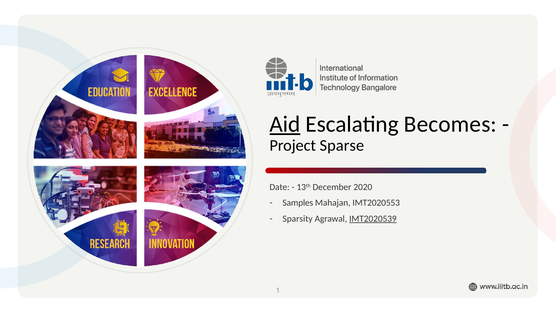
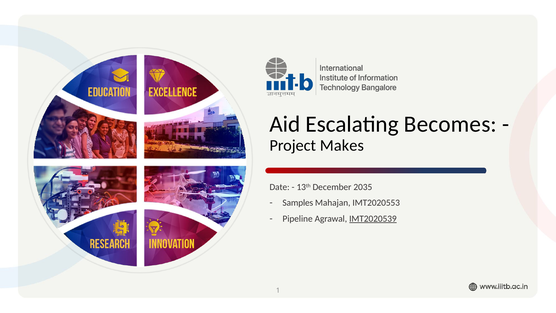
Aid underline: present -> none
Sparse: Sparse -> Makes
2020: 2020 -> 2035
Sparsity: Sparsity -> Pipeline
